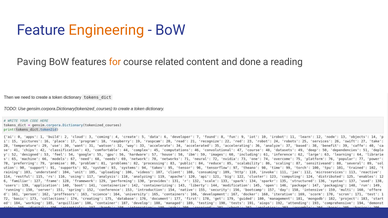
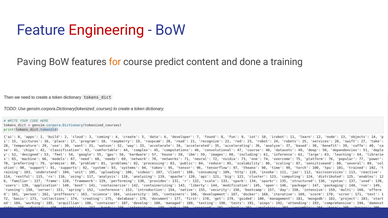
Engineering colour: orange -> red
related: related -> predict
reading: reading -> training
